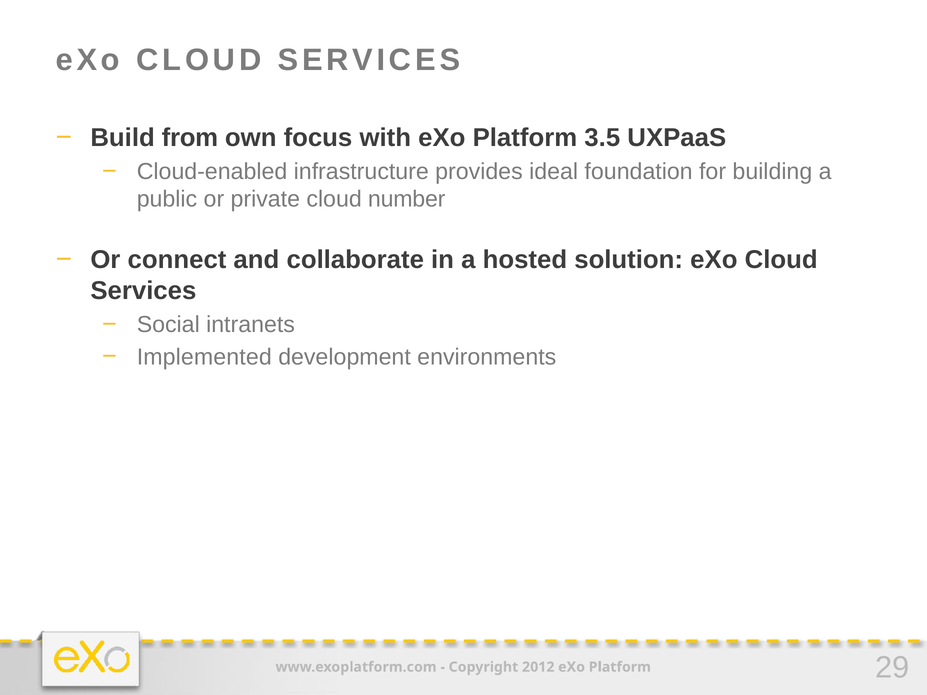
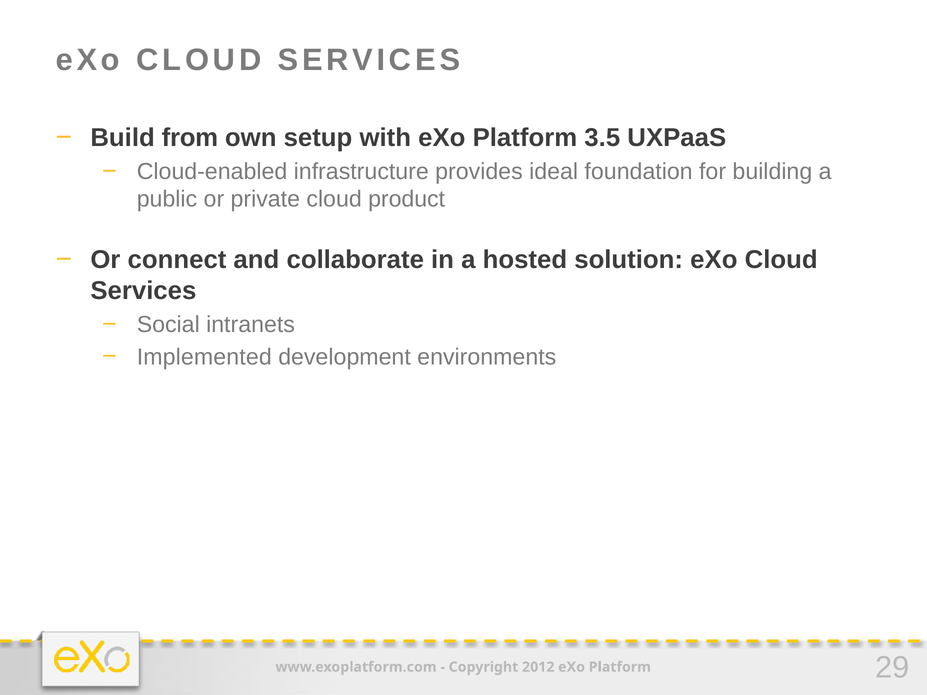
focus: focus -> setup
number: number -> product
